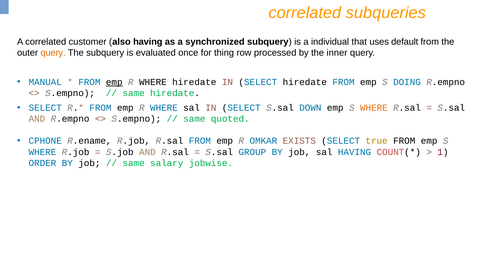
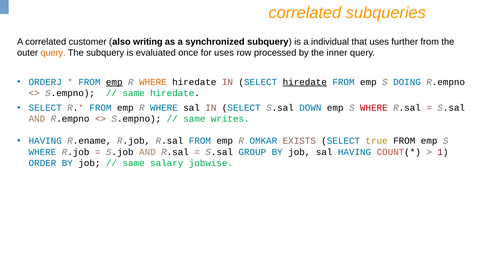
also having: having -> writing
default: default -> further
for thing: thing -> uses
MANUAL: MANUAL -> ORDERJ
WHERE at (153, 82) colour: black -> orange
hiredate at (305, 82) underline: none -> present
WHERE at (374, 108) colour: orange -> red
quoted: quoted -> writes
CPHONE at (45, 141): CPHONE -> HAVING
